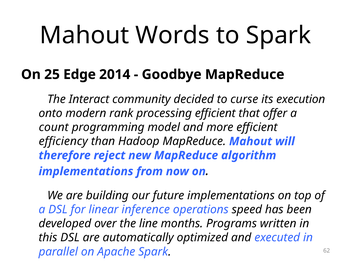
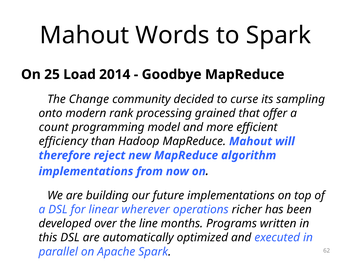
Edge: Edge -> Load
Interact: Interact -> Change
execution: execution -> sampling
processing efficient: efficient -> grained
inference: inference -> wherever
speed: speed -> richer
